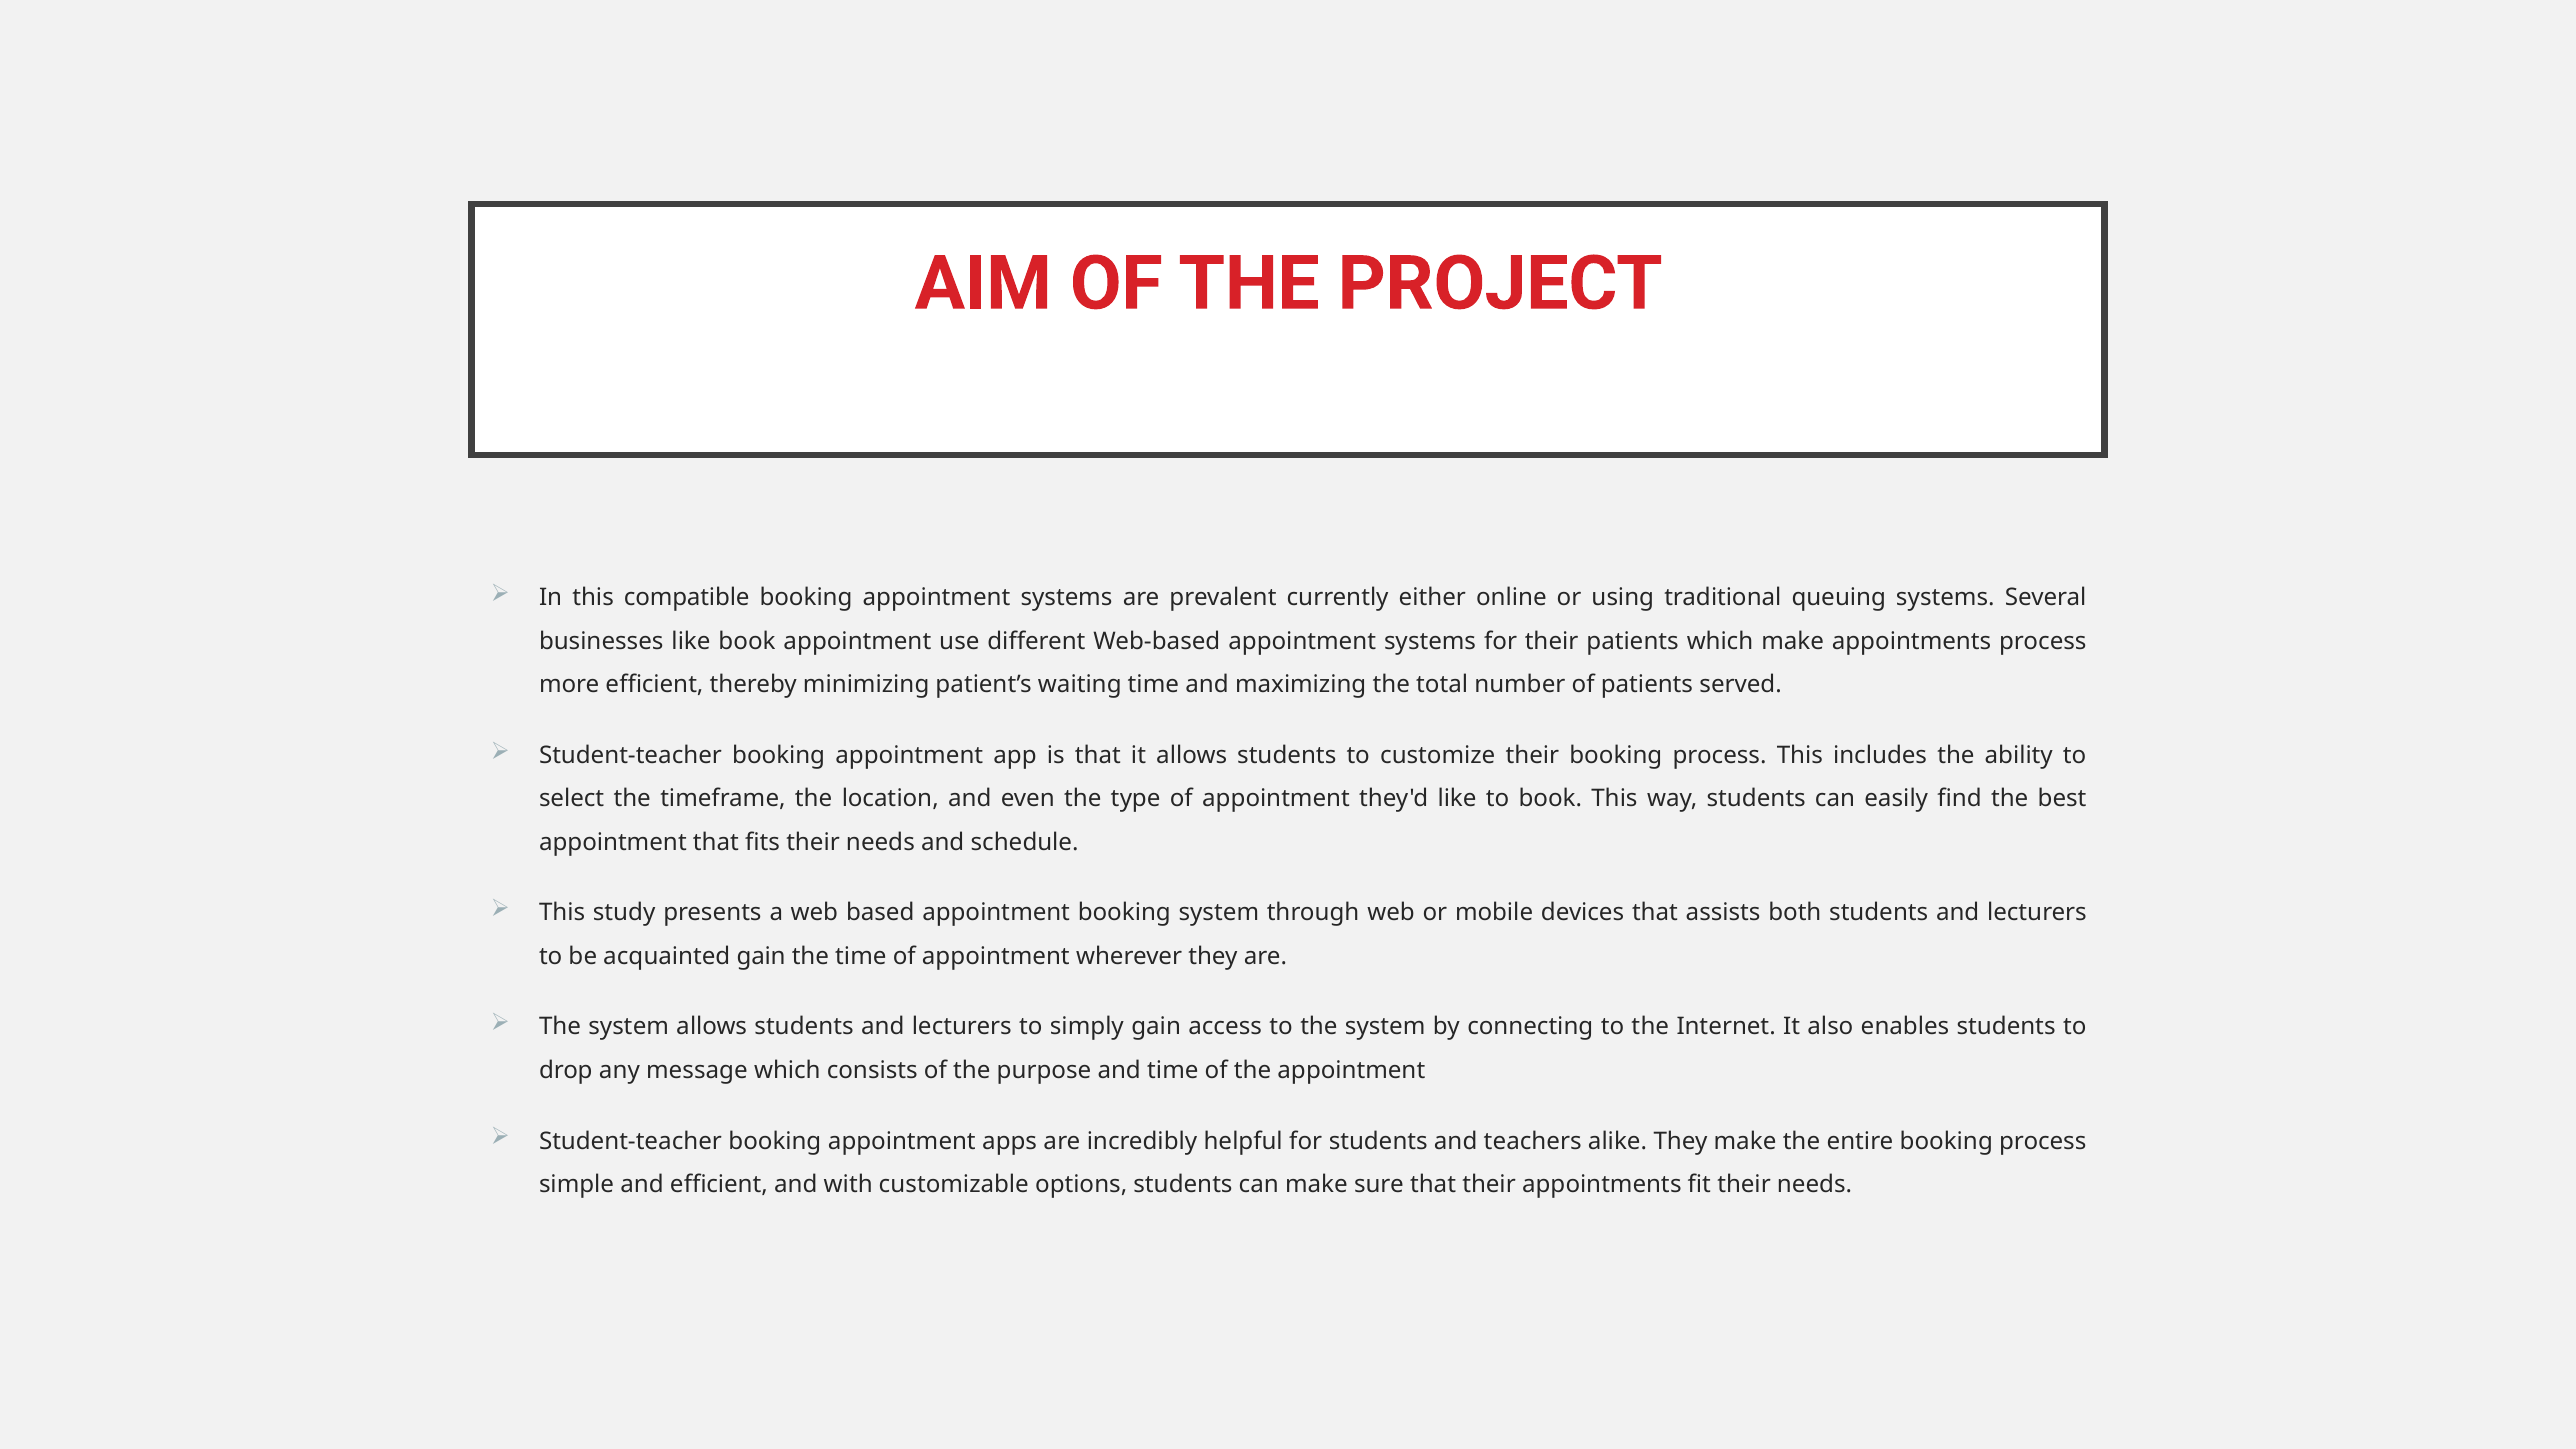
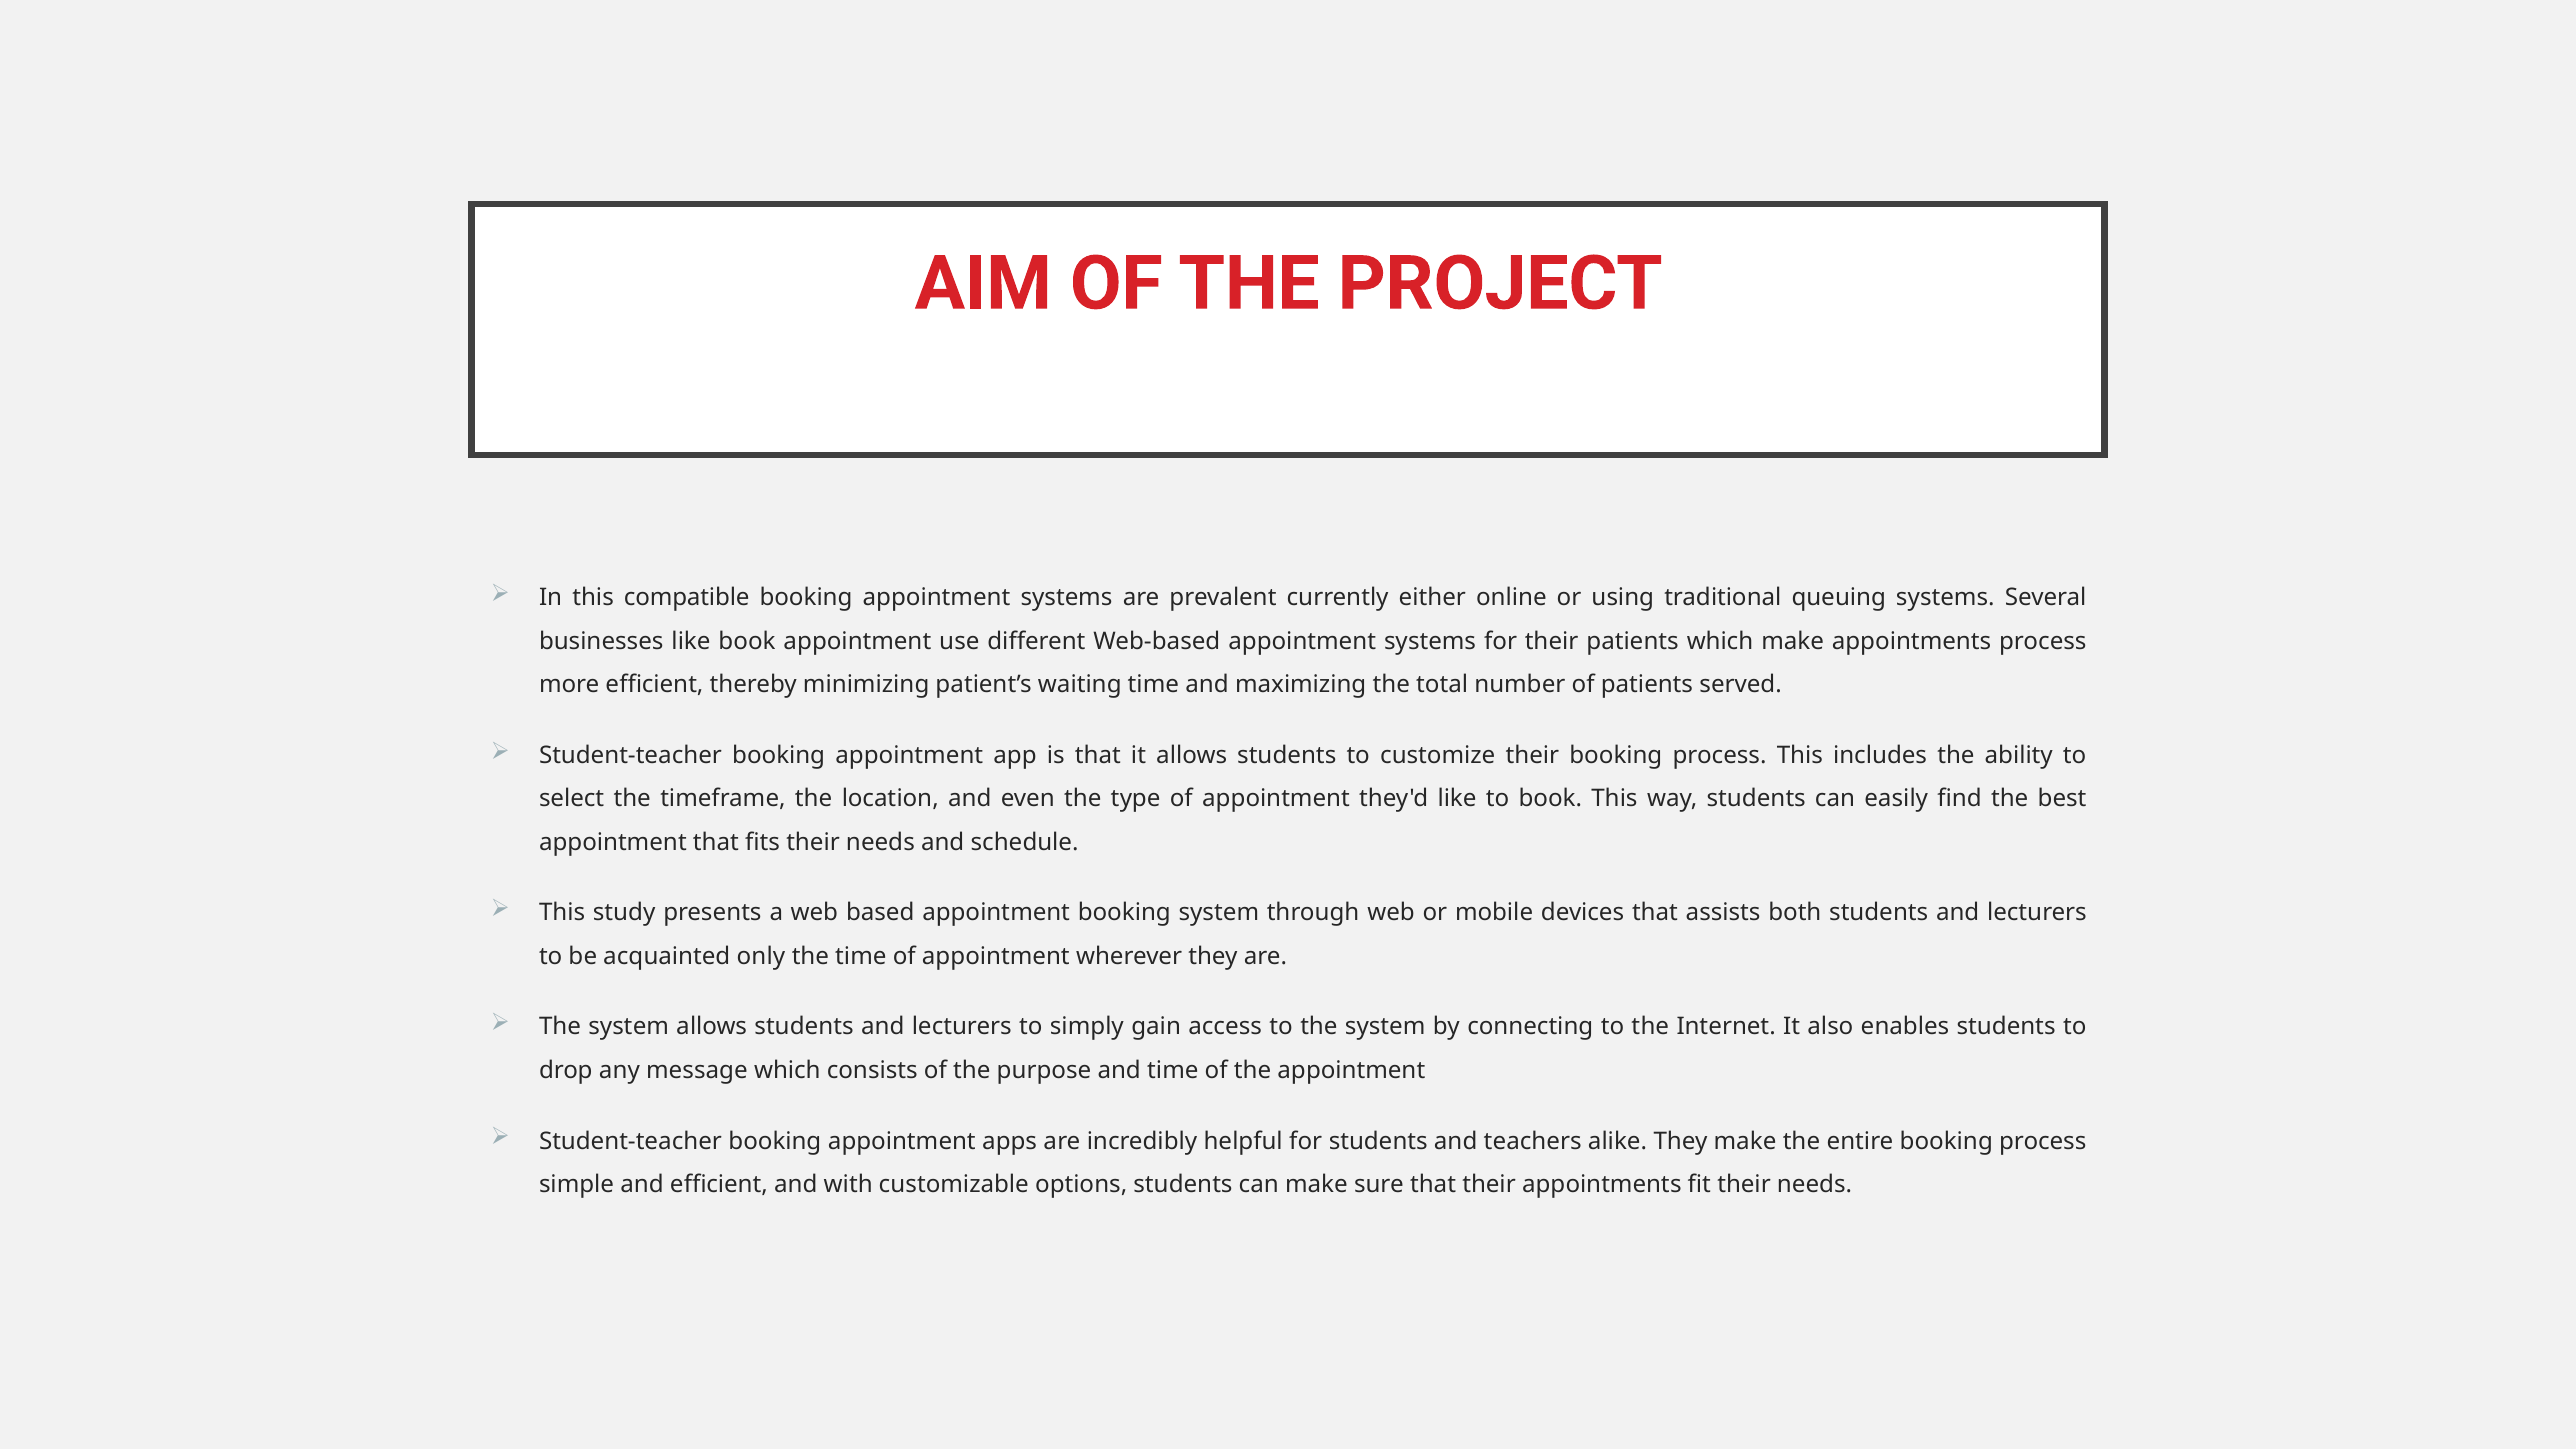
acquainted gain: gain -> only
